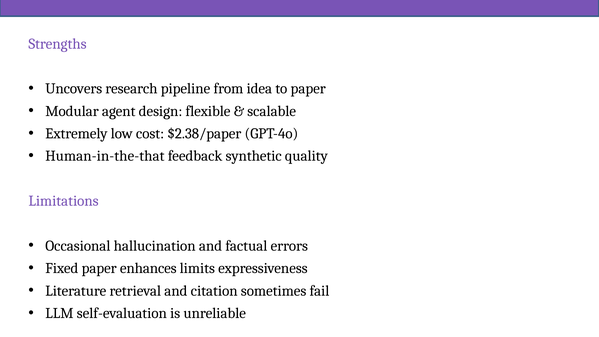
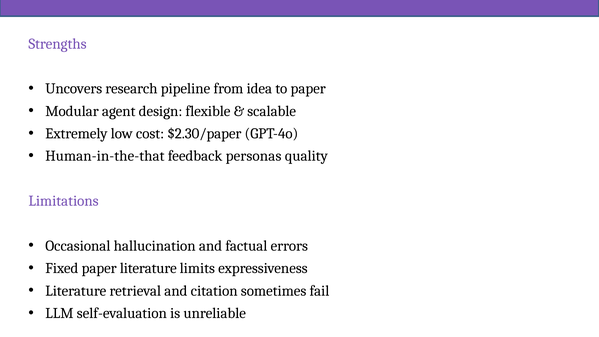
$2.38/paper: $2.38/paper -> $2.30/paper
synthetic: synthetic -> personas
paper enhances: enhances -> literature
